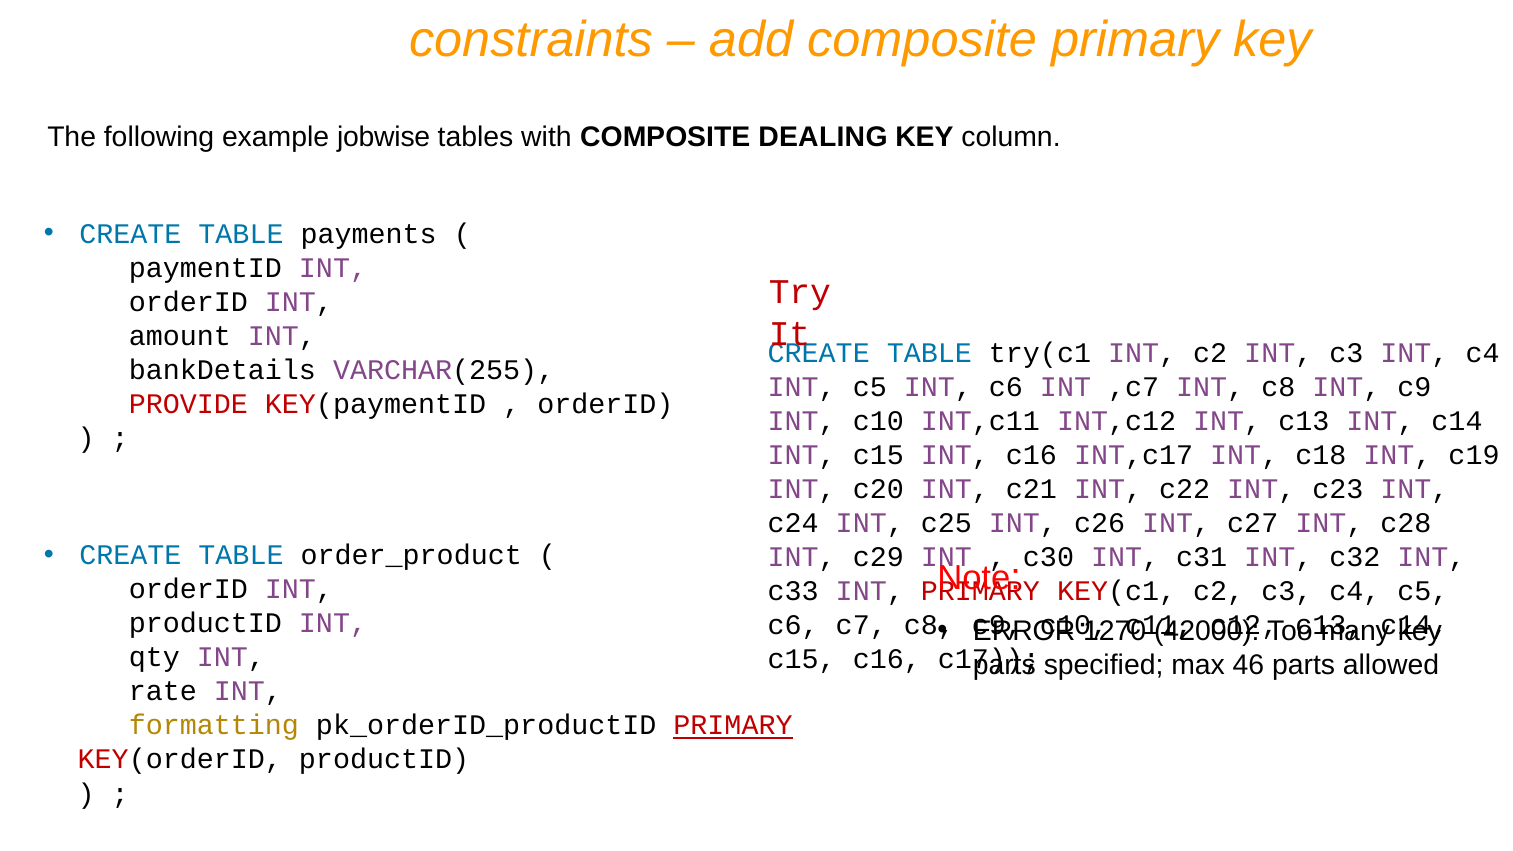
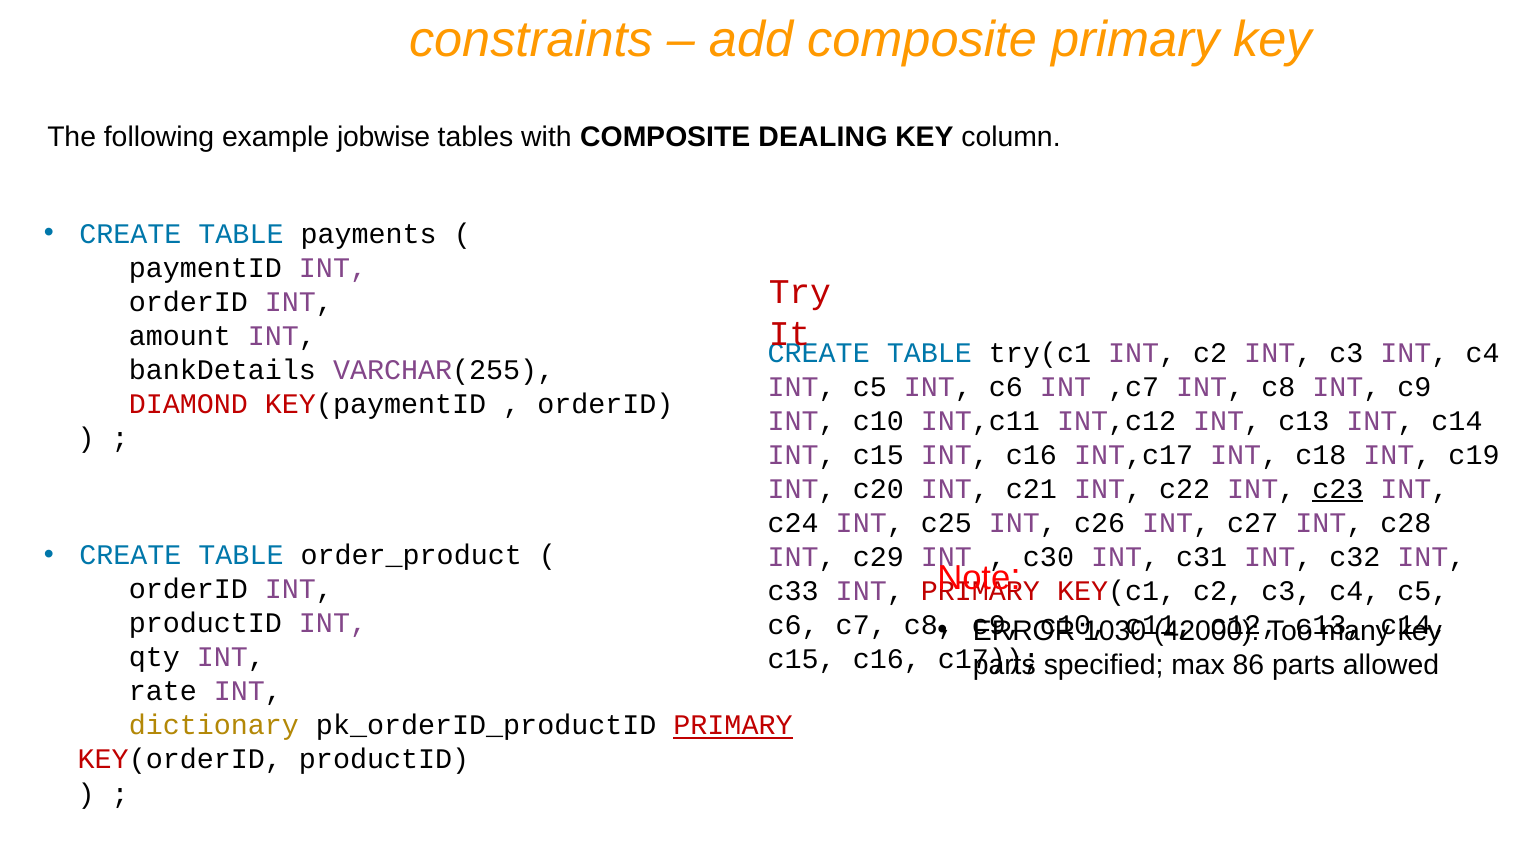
PROVIDE: PROVIDE -> DIAMOND
c23 underline: none -> present
1270: 1270 -> 1030
46: 46 -> 86
formatting: formatting -> dictionary
